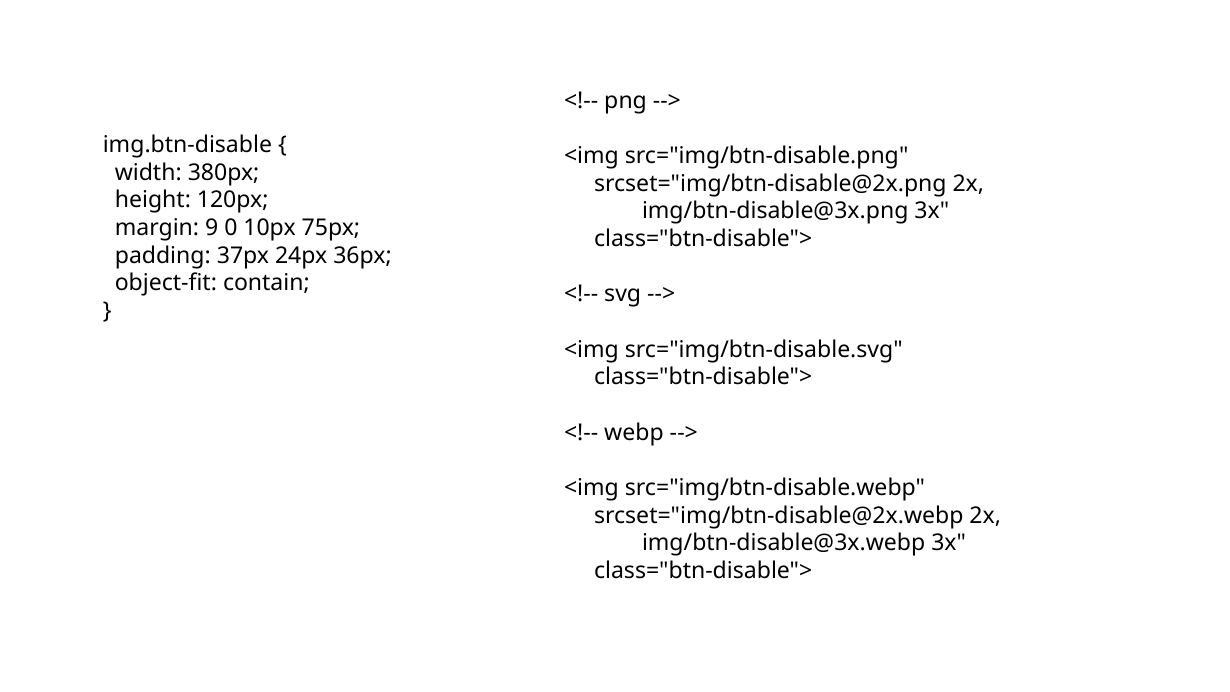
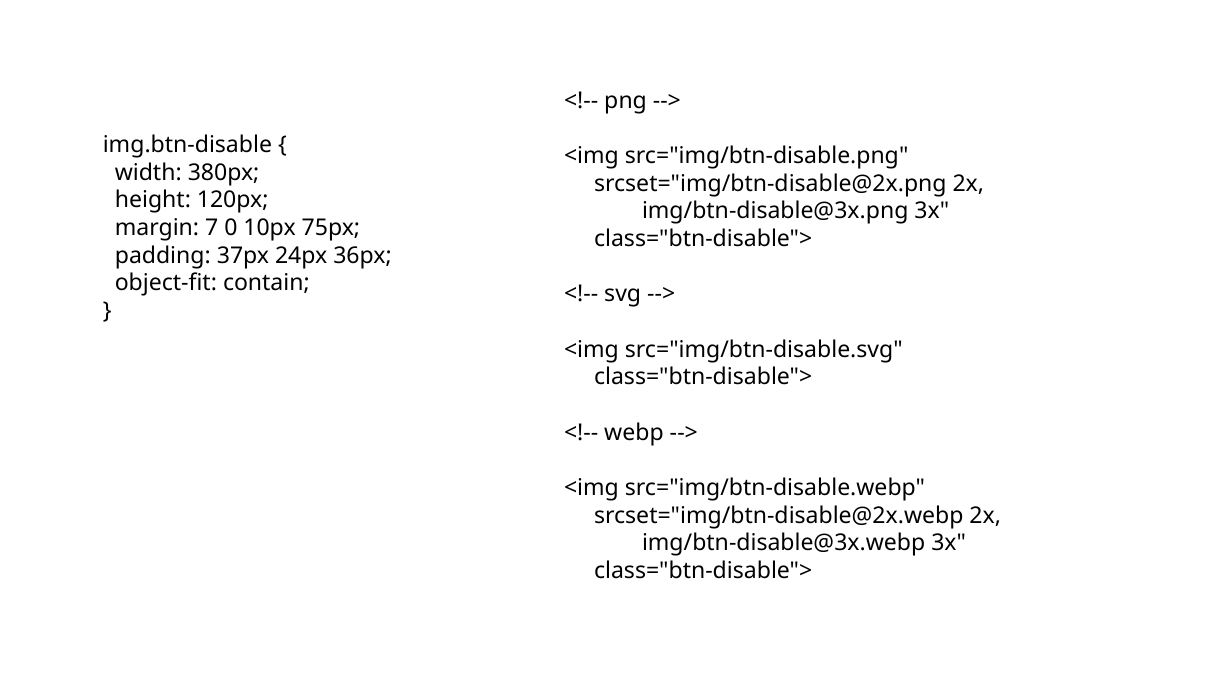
9: 9 -> 7
